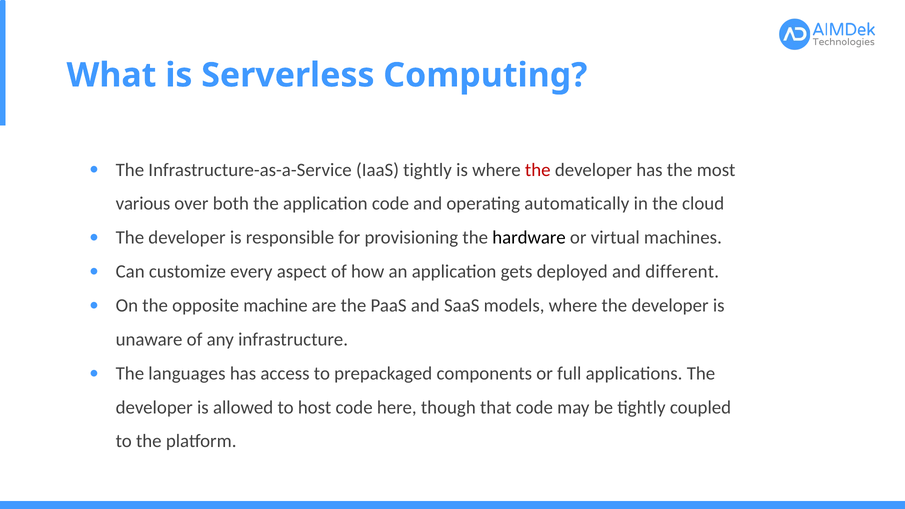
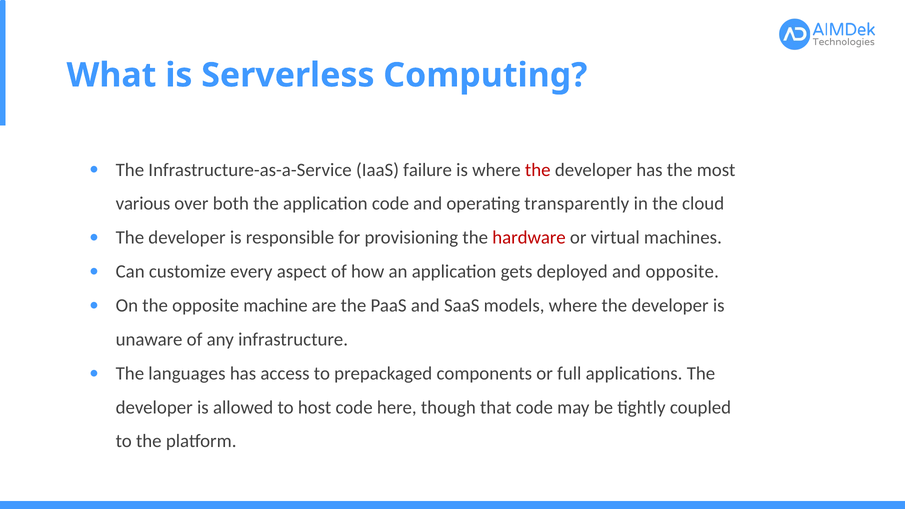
IaaS tightly: tightly -> failure
automatically: automatically -> transparently
hardware colour: black -> red
and different: different -> opposite
